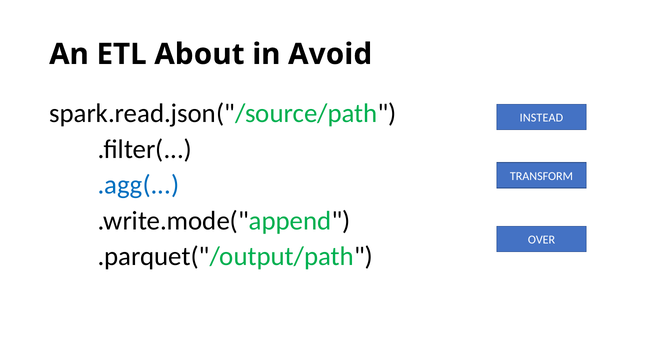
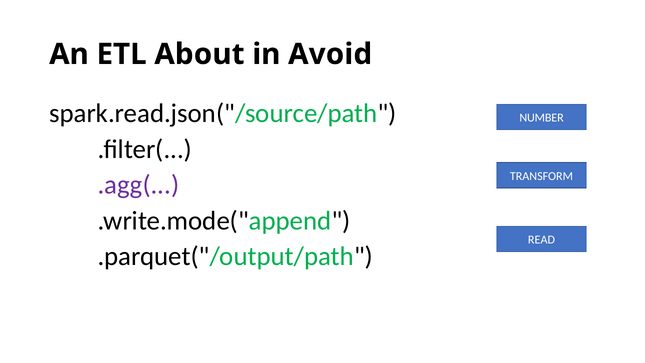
INSTEAD: INSTEAD -> NUMBER
.agg( colour: blue -> purple
OVER: OVER -> READ
